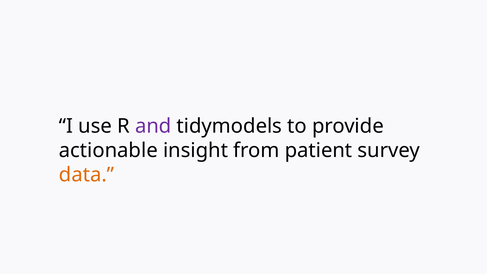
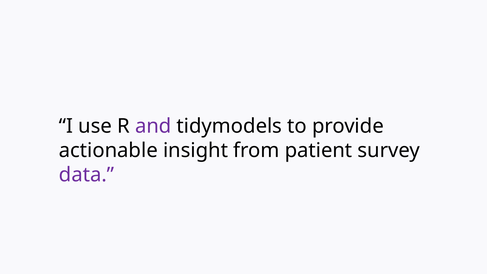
data colour: orange -> purple
